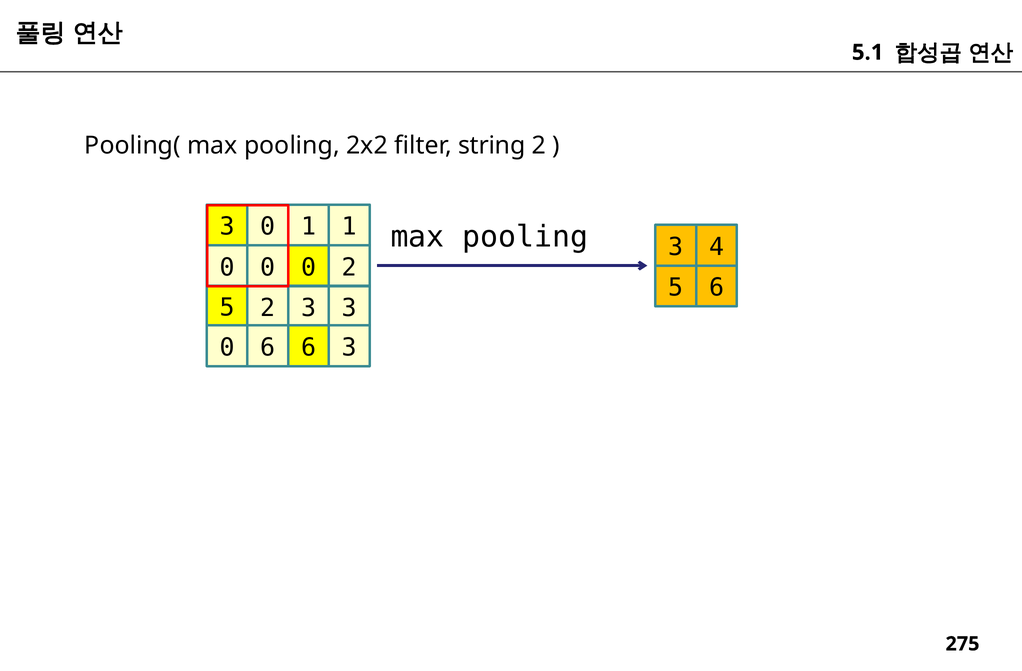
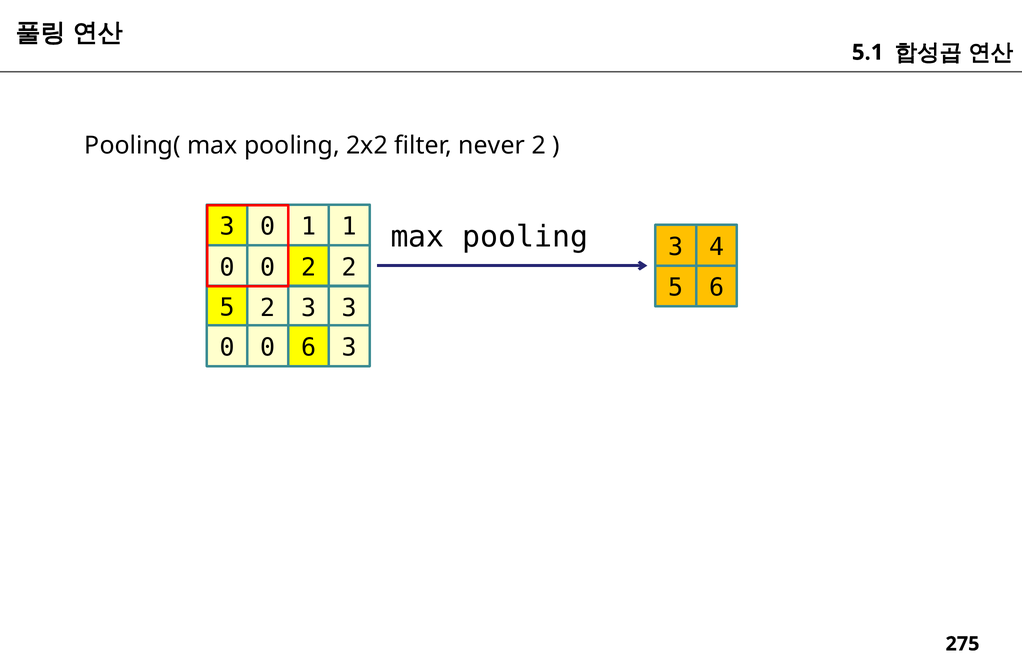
string: string -> never
0 0 0: 0 -> 2
6 at (268, 348): 6 -> 0
